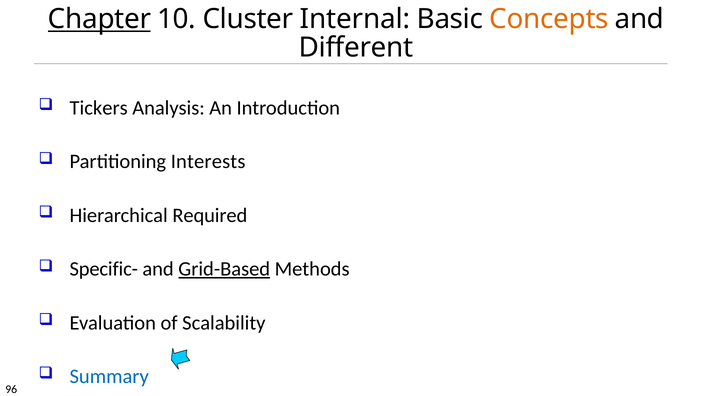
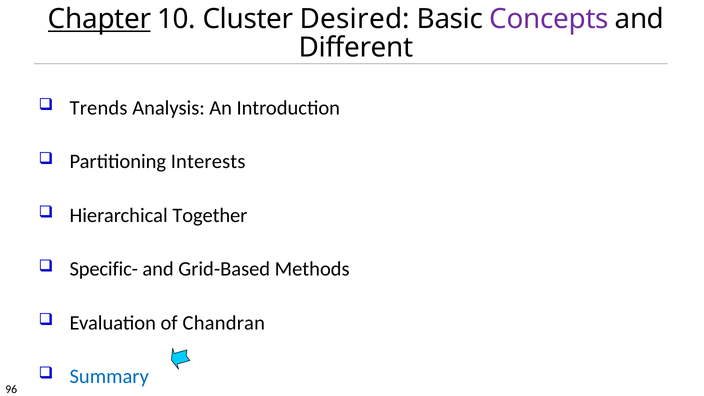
Internal: Internal -> Desired
Concepts colour: orange -> purple
Tickers: Tickers -> Trends
Required: Required -> Together
Grid-Based underline: present -> none
Scalability: Scalability -> Chandran
